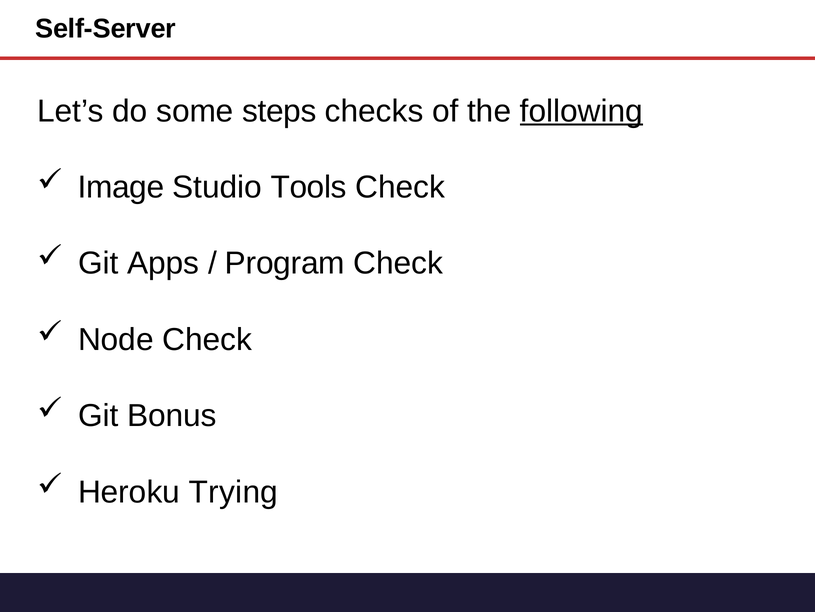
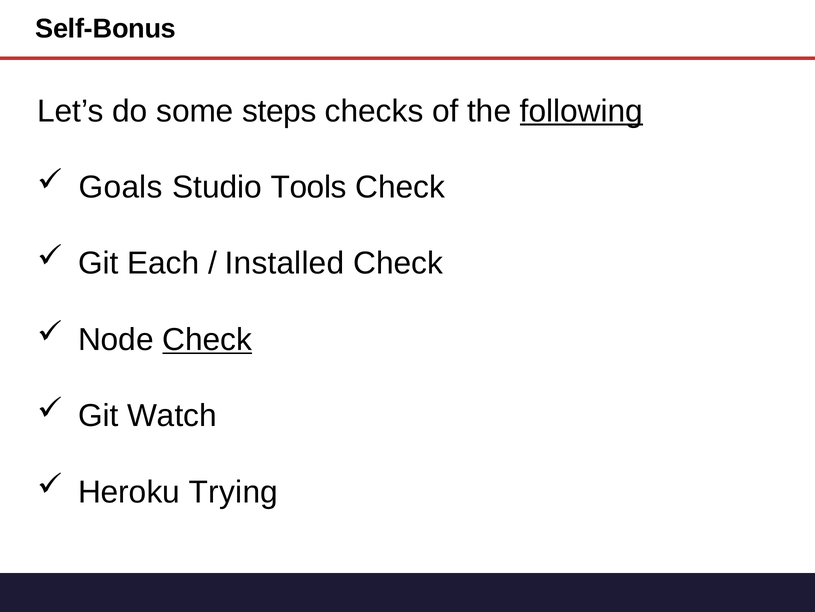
Self-Server: Self-Server -> Self-Bonus
Image: Image -> Goals
Apps: Apps -> Each
Program: Program -> Installed
Check at (207, 339) underline: none -> present
Bonus: Bonus -> Watch
